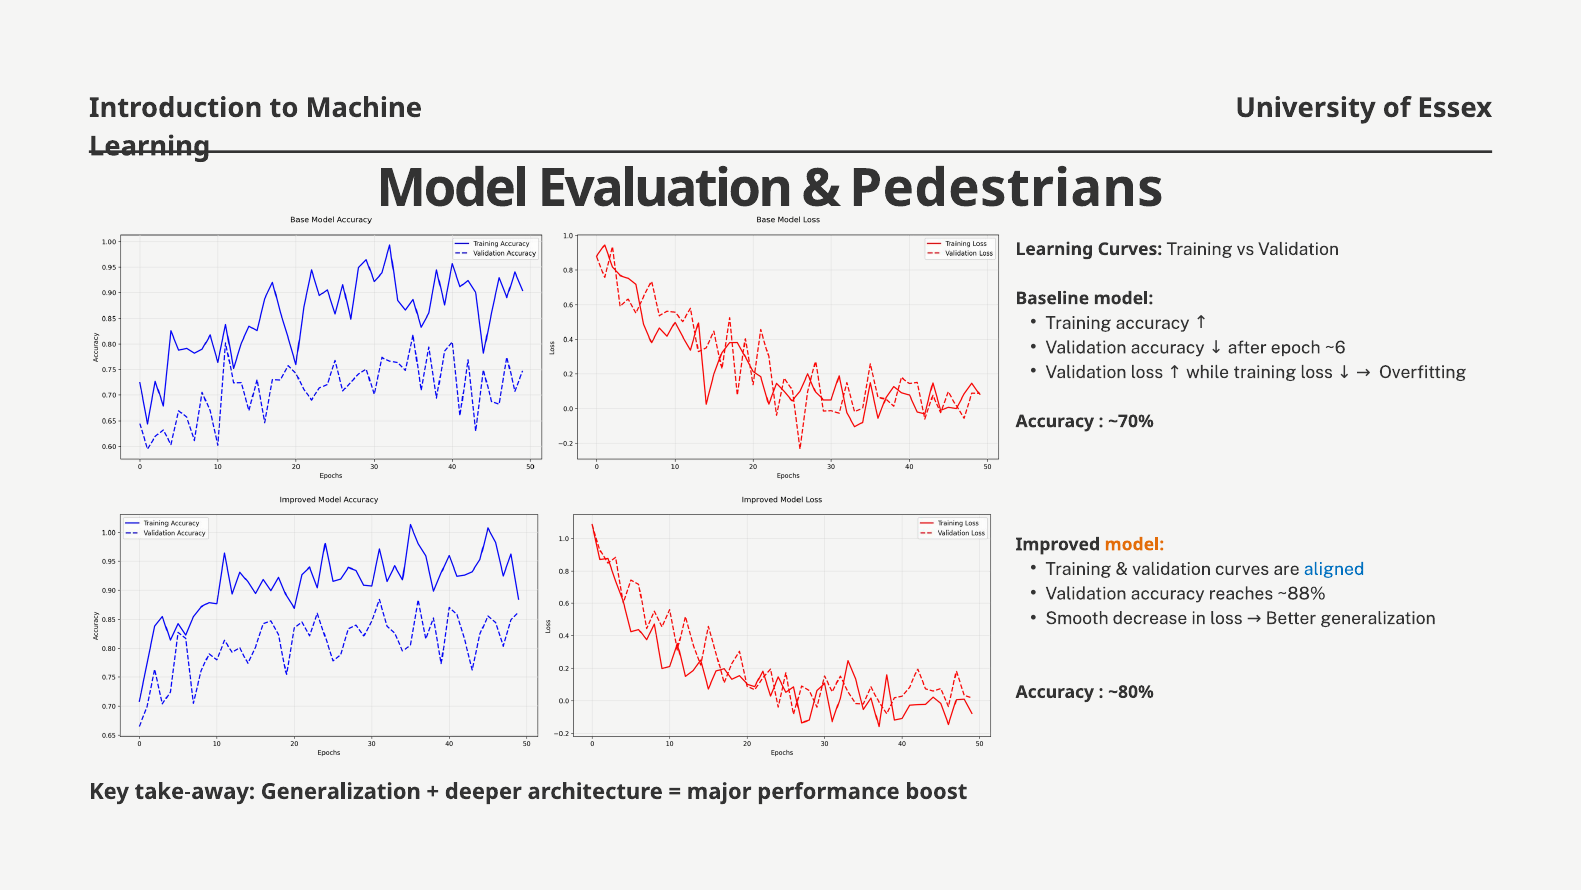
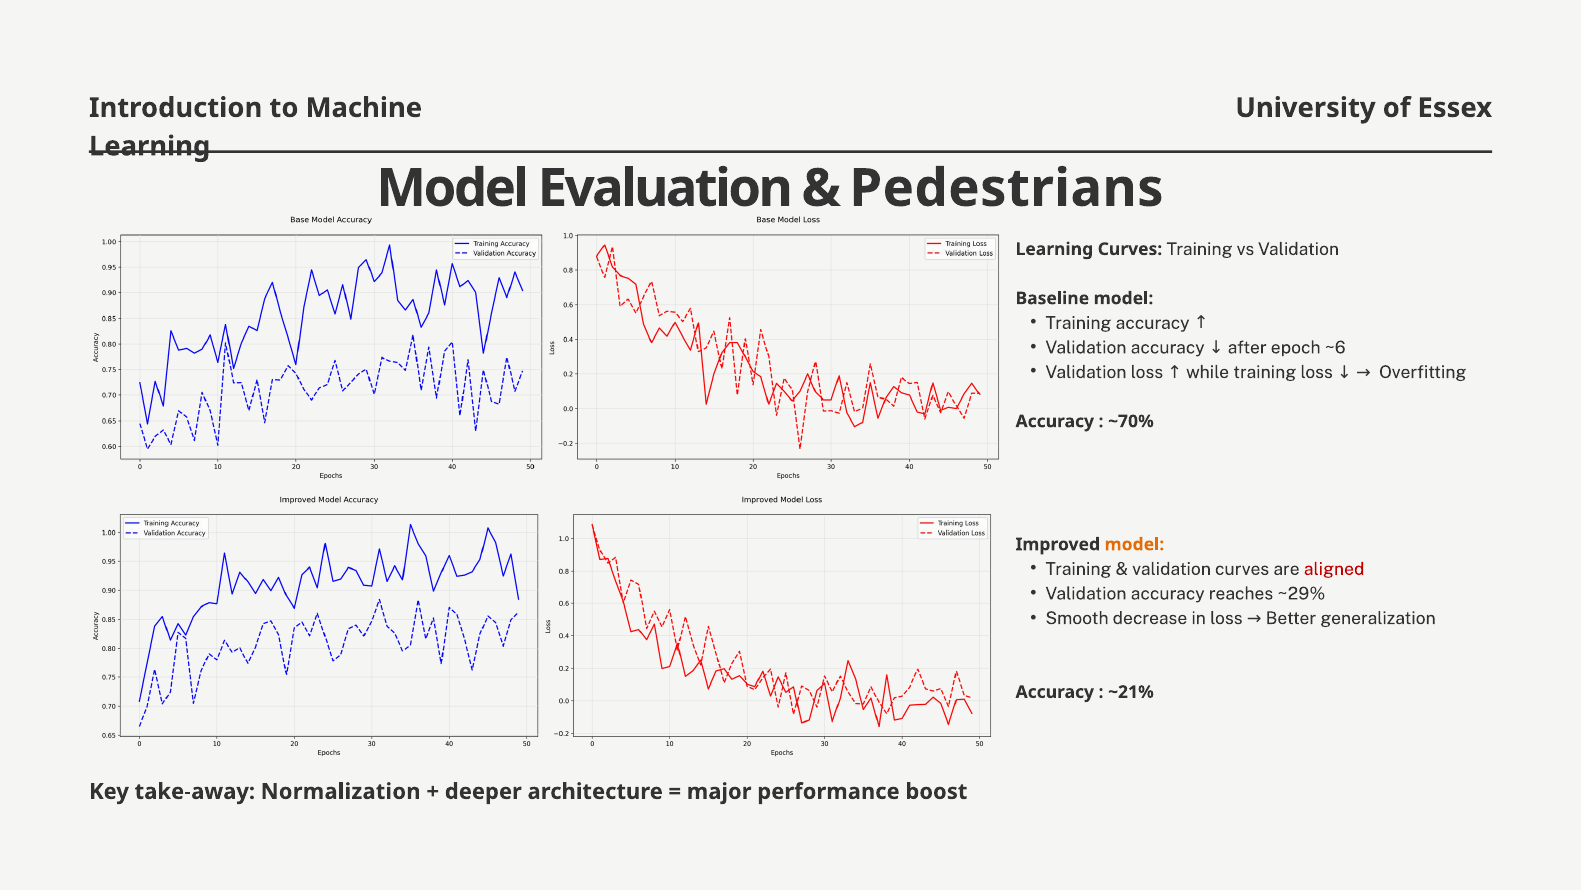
aligned colour: blue -> red
~88%: ~88% -> ~29%
~80%: ~80% -> ~21%
take-away Generalization: Generalization -> Normalization
